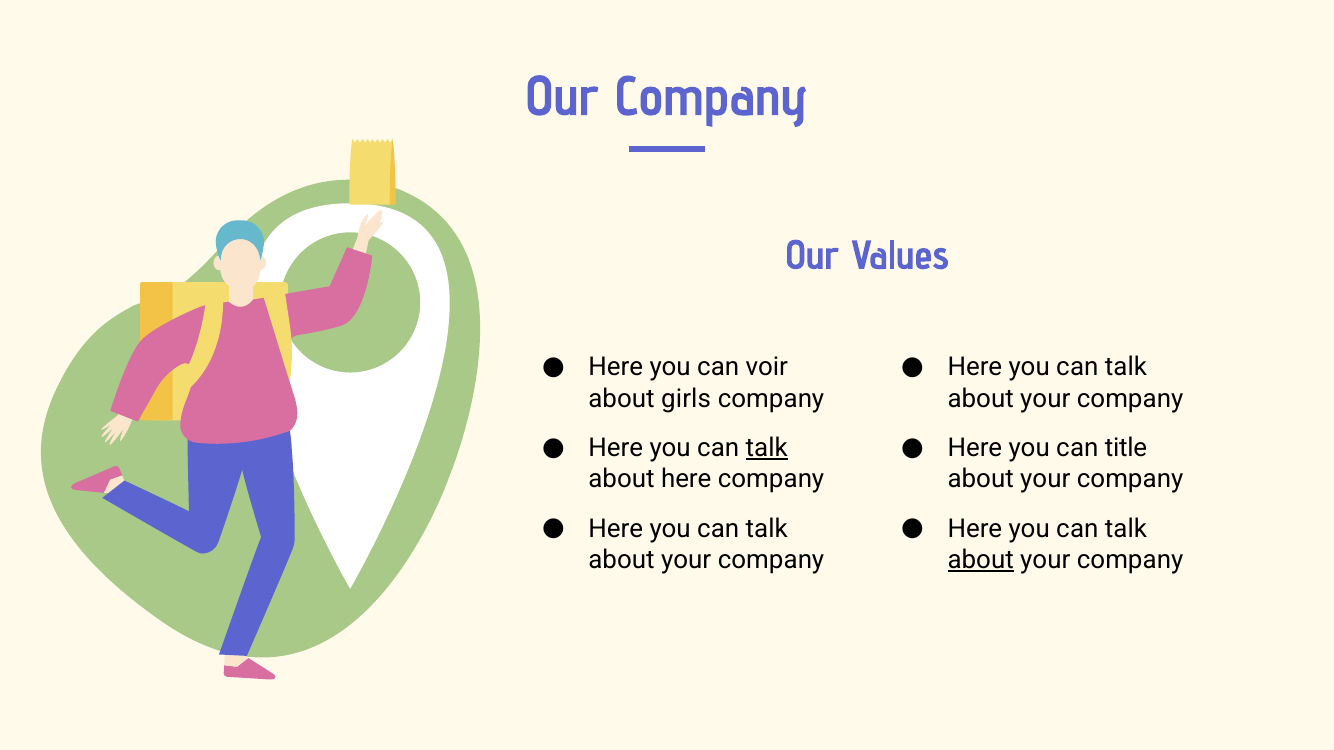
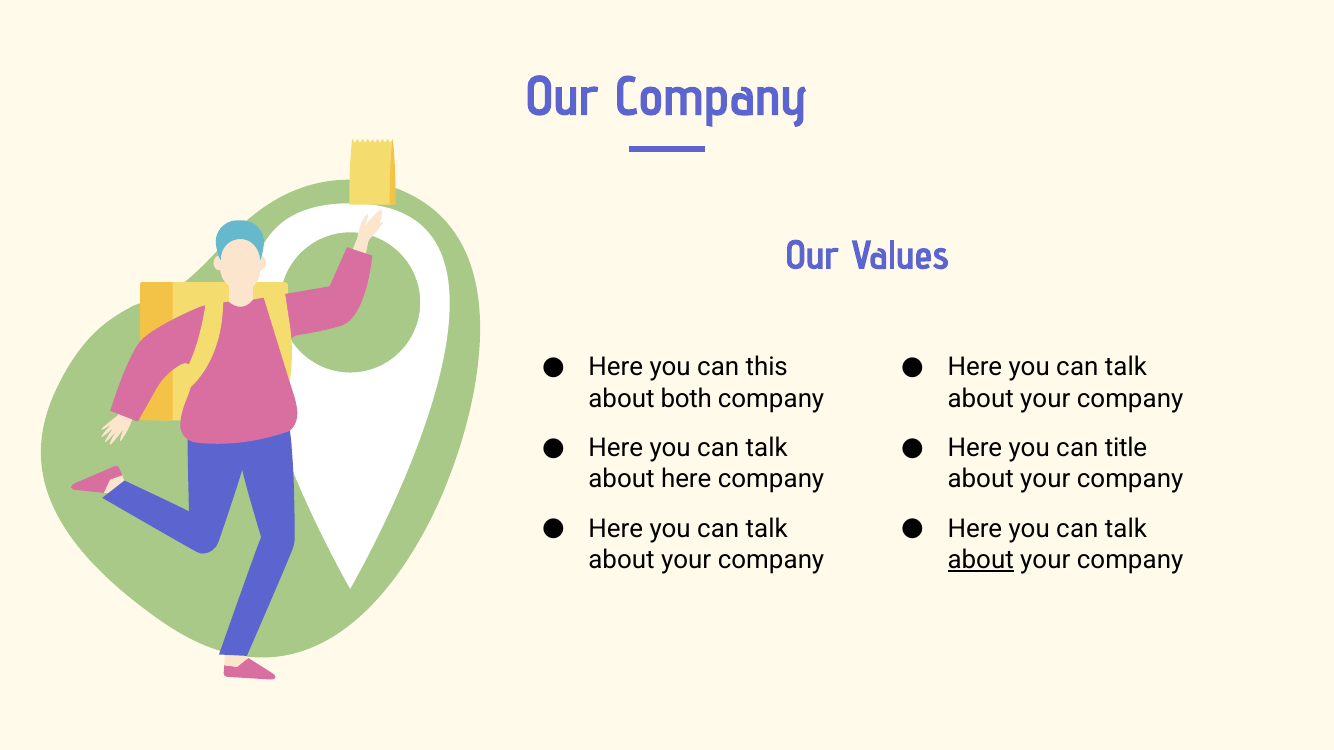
voir: voir -> this
girls: girls -> both
talk at (767, 448) underline: present -> none
